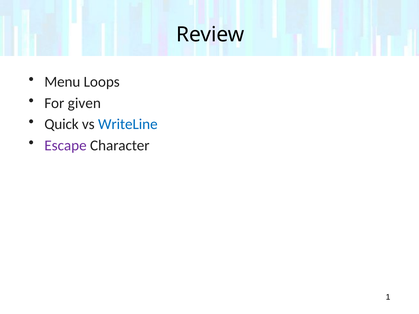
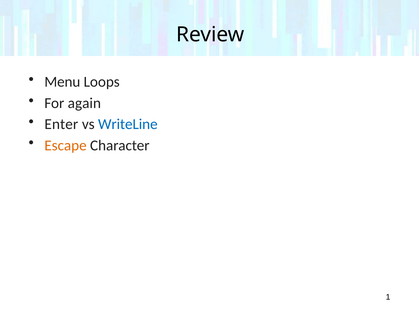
given: given -> again
Quick: Quick -> Enter
Escape colour: purple -> orange
